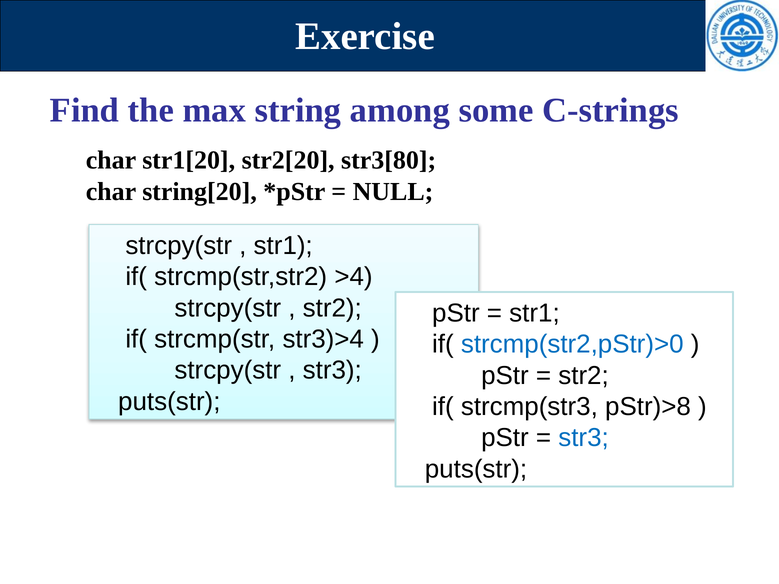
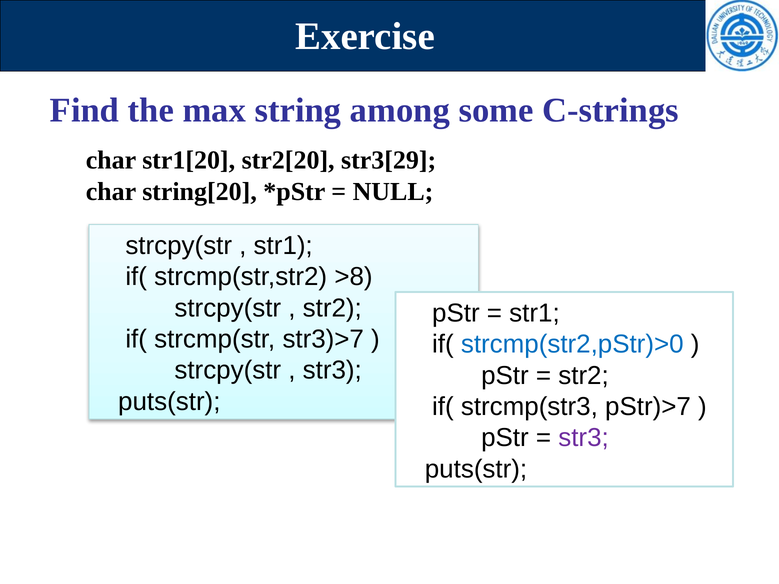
str3[80: str3[80 -> str3[29
>4: >4 -> >8
str3)>4: str3)>4 -> str3)>7
pStr)>8: pStr)>8 -> pStr)>7
str3 at (584, 438) colour: blue -> purple
